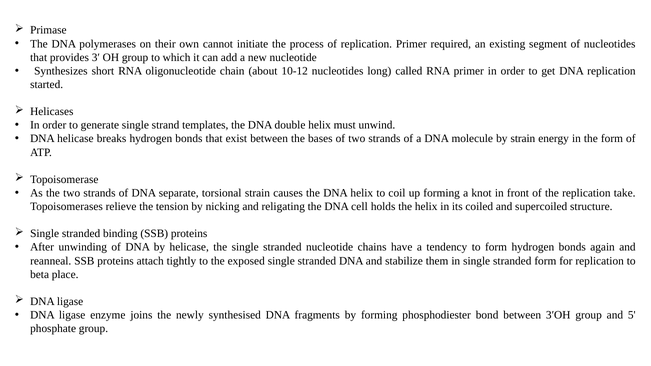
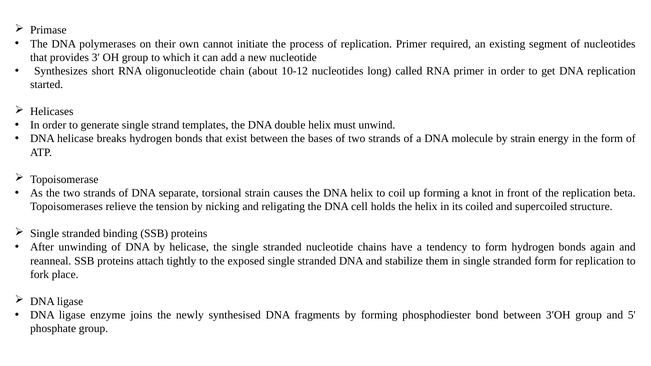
take: take -> beta
beta: beta -> fork
